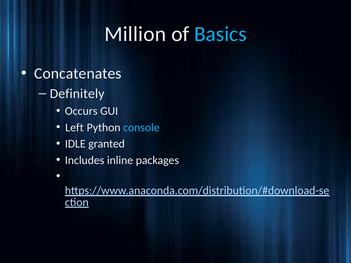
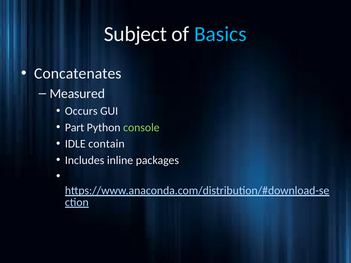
Million: Million -> Subject
Definitely: Definitely -> Measured
Left: Left -> Part
console colour: light blue -> light green
granted: granted -> contain
